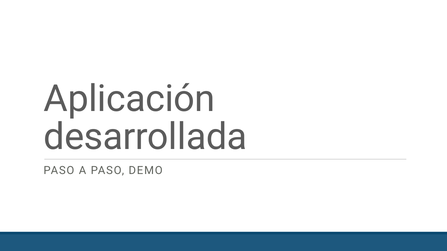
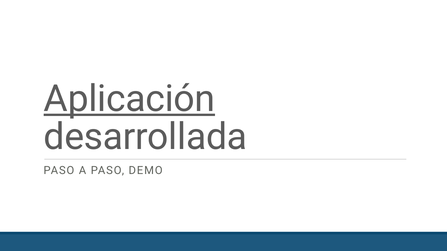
Aplicación underline: none -> present
